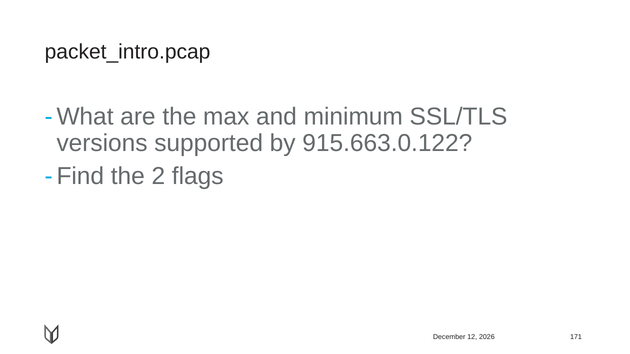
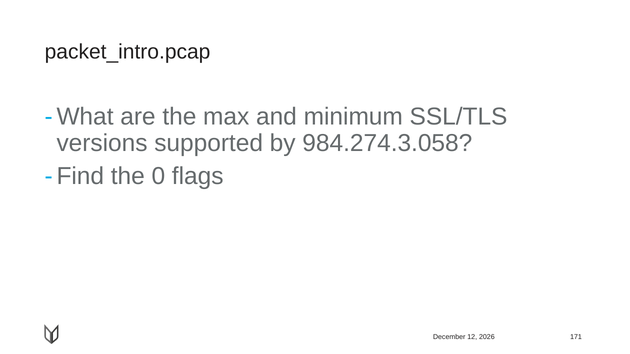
915.663.0.122: 915.663.0.122 -> 984.274.3.058
2: 2 -> 0
